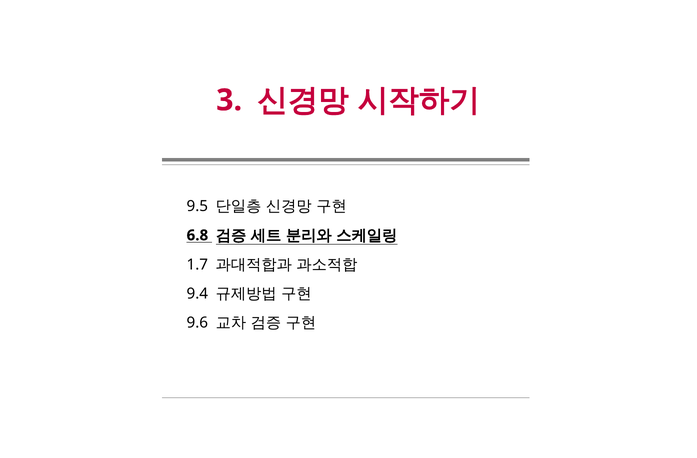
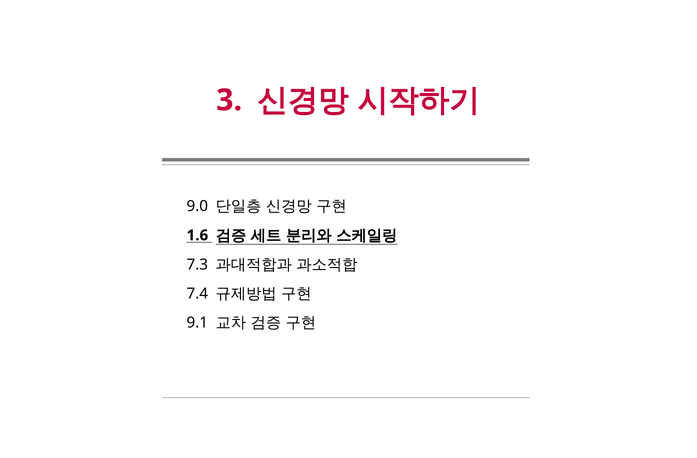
9.5: 9.5 -> 9.0
6.8: 6.8 -> 1.6
1.7: 1.7 -> 7.3
9.4: 9.4 -> 7.4
9.6: 9.6 -> 9.1
